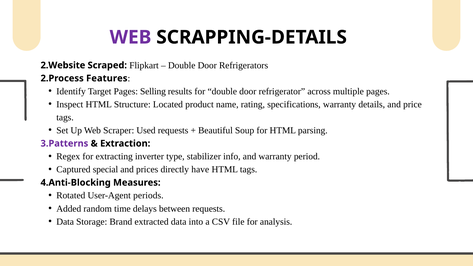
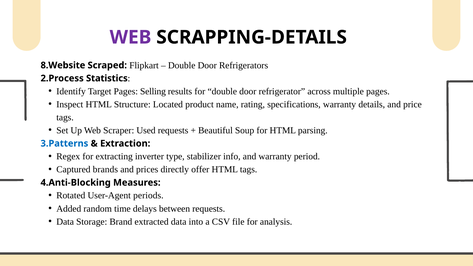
2.Website: 2.Website -> 8.Website
Features: Features -> Statistics
3.Patterns colour: purple -> blue
special: special -> brands
have: have -> offer
